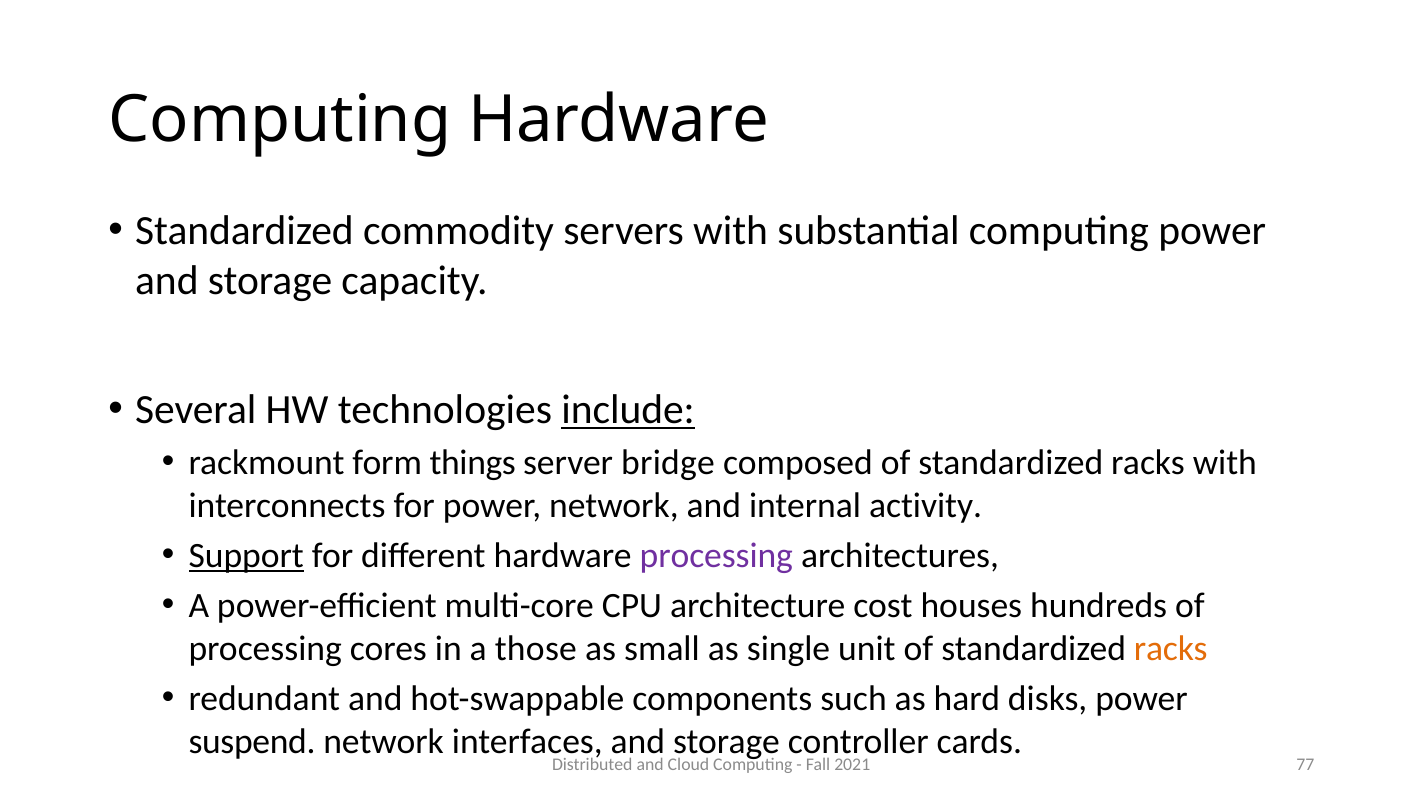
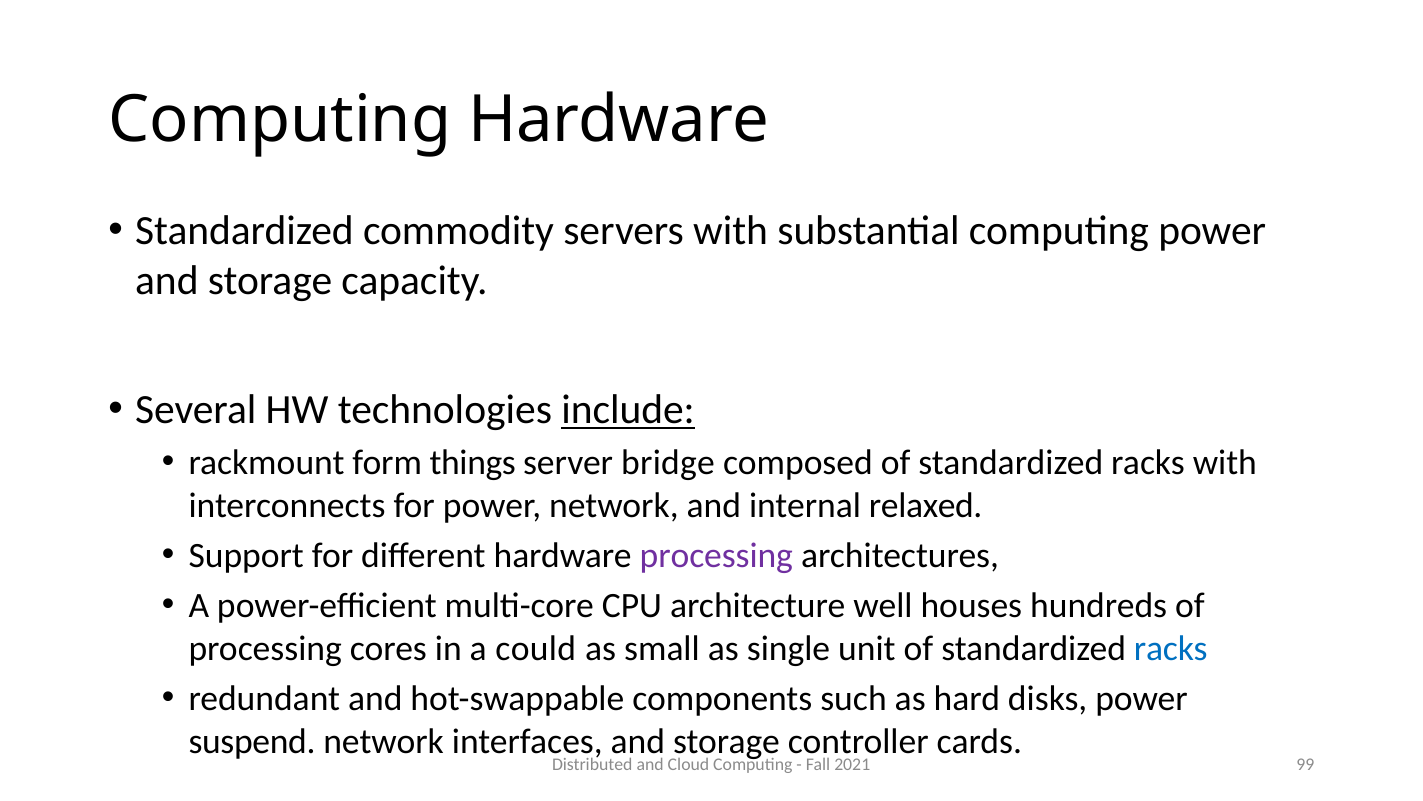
activity: activity -> relaxed
Support underline: present -> none
cost: cost -> well
those: those -> could
racks at (1171, 648) colour: orange -> blue
77: 77 -> 99
